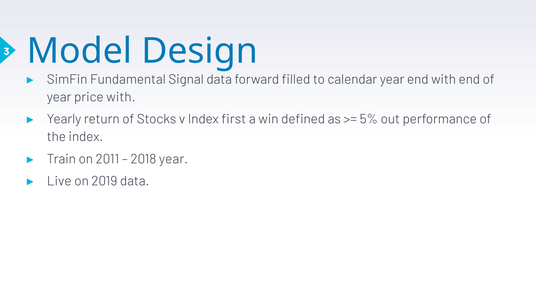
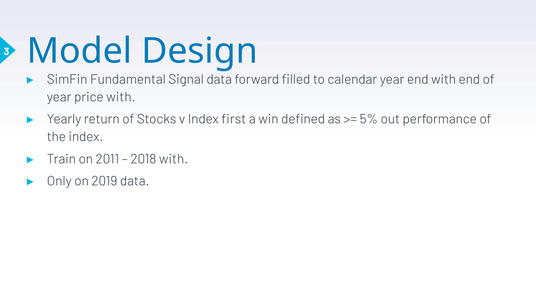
2018 year: year -> with
Live: Live -> Only
